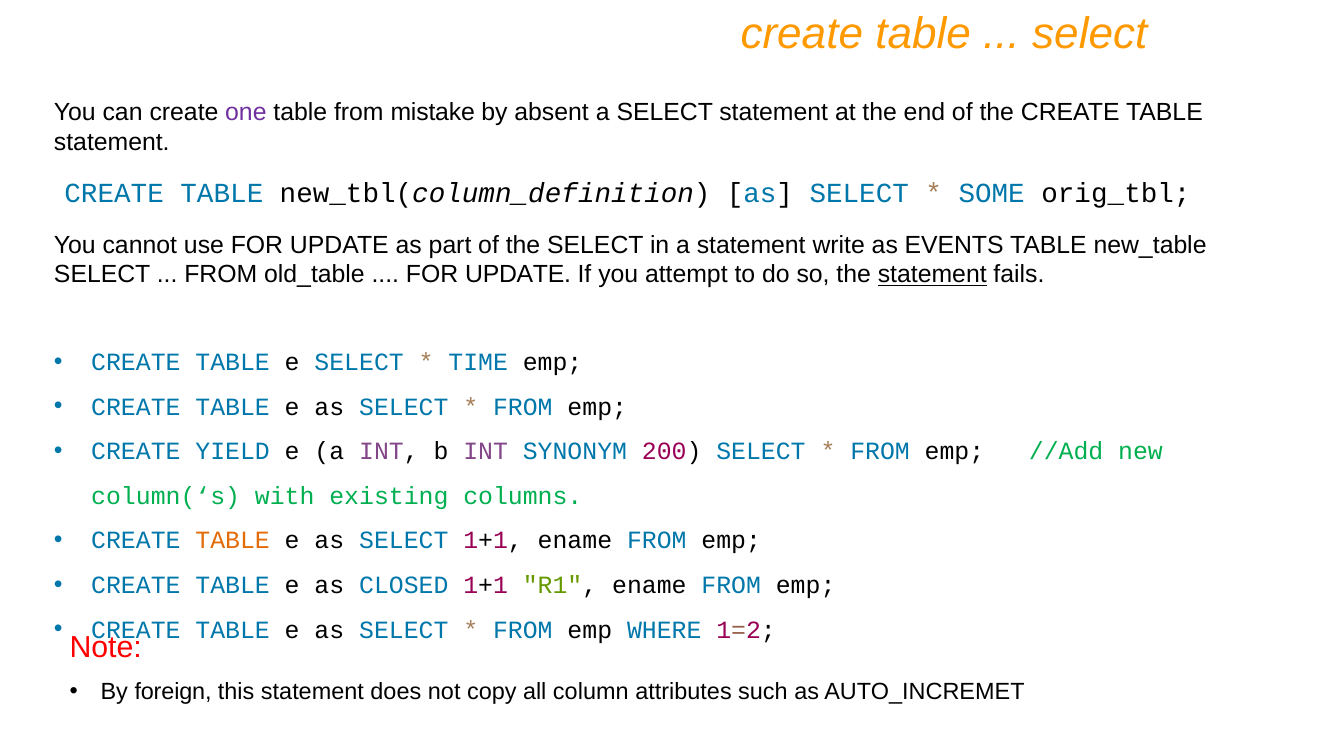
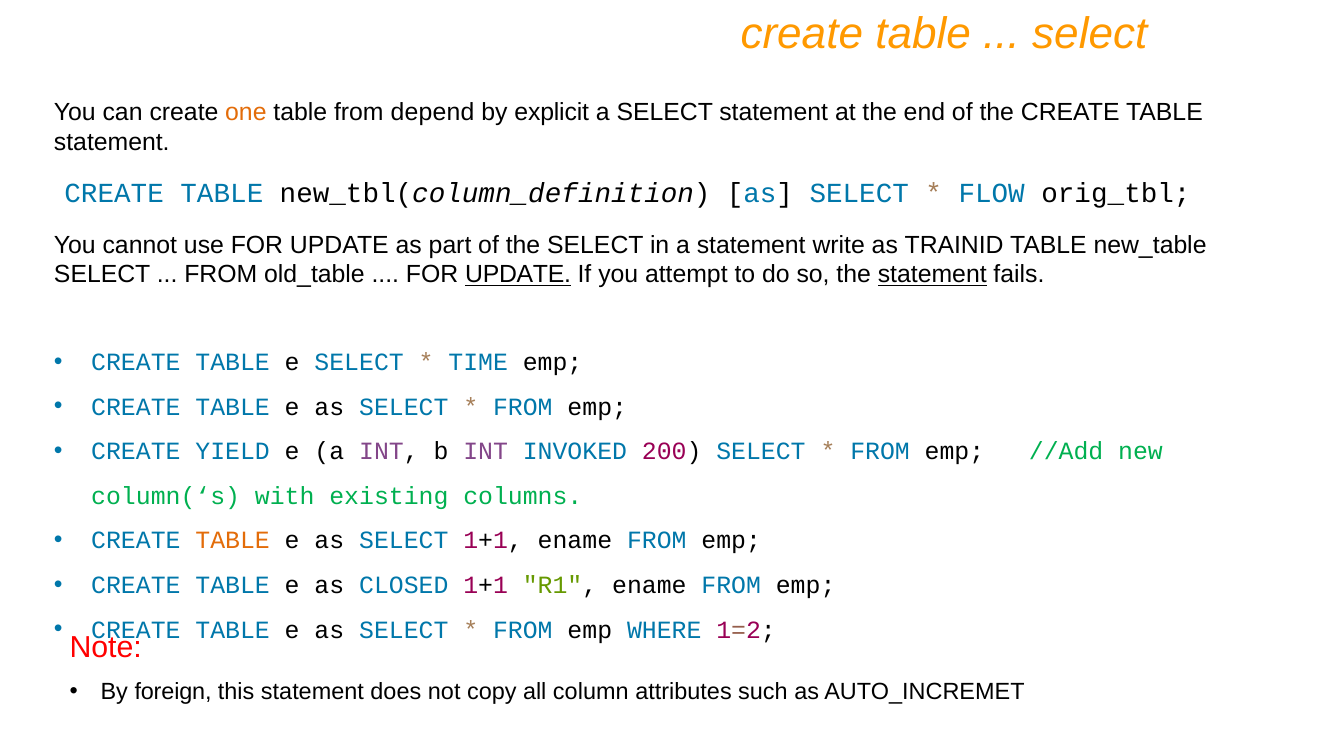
one colour: purple -> orange
mistake: mistake -> depend
absent: absent -> explicit
SOME: SOME -> FLOW
EVENTS: EVENTS -> TRAINID
UPDATE at (518, 275) underline: none -> present
SYNONYM: SYNONYM -> INVOKED
